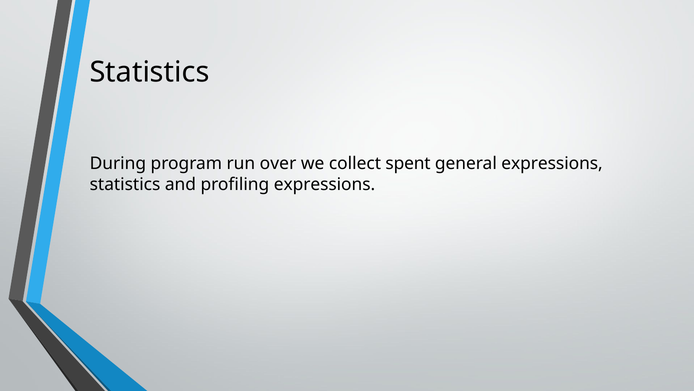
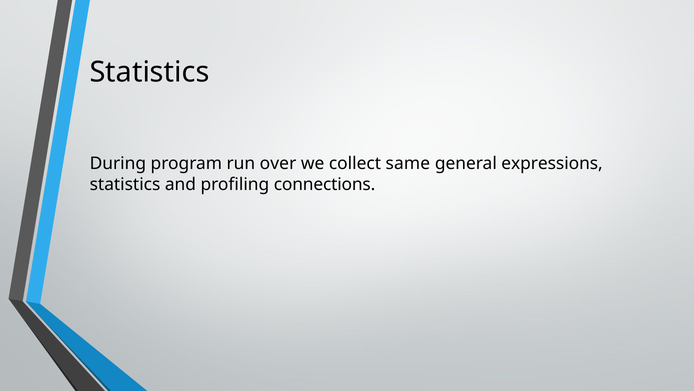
spent: spent -> same
profiling expressions: expressions -> connections
